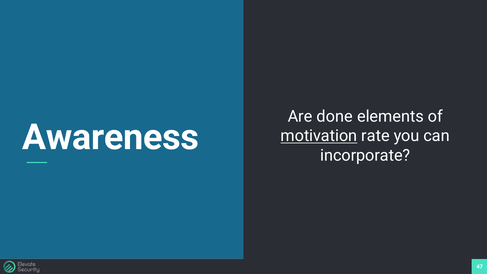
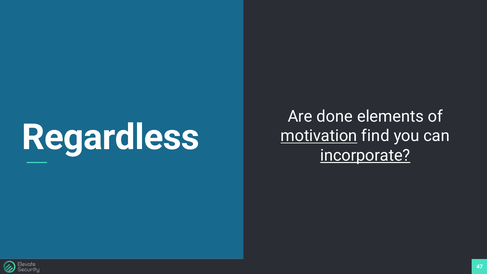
Awareness: Awareness -> Regardless
rate: rate -> find
incorporate underline: none -> present
